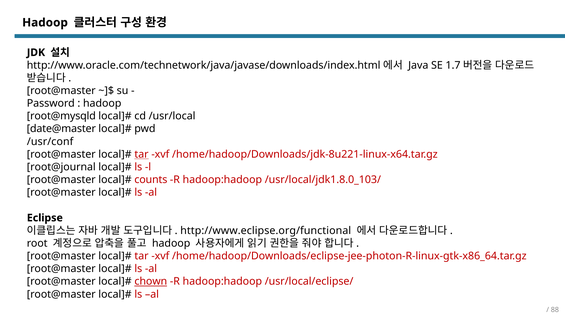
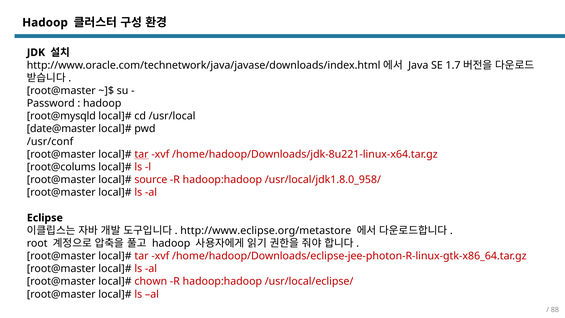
root@journal: root@journal -> root@colums
counts: counts -> source
/usr/local/jdk1.8.0_103/: /usr/local/jdk1.8.0_103/ -> /usr/local/jdk1.8.0_958/
http://www.eclipse.org/functional: http://www.eclipse.org/functional -> http://www.eclipse.org/metastore
chown underline: present -> none
